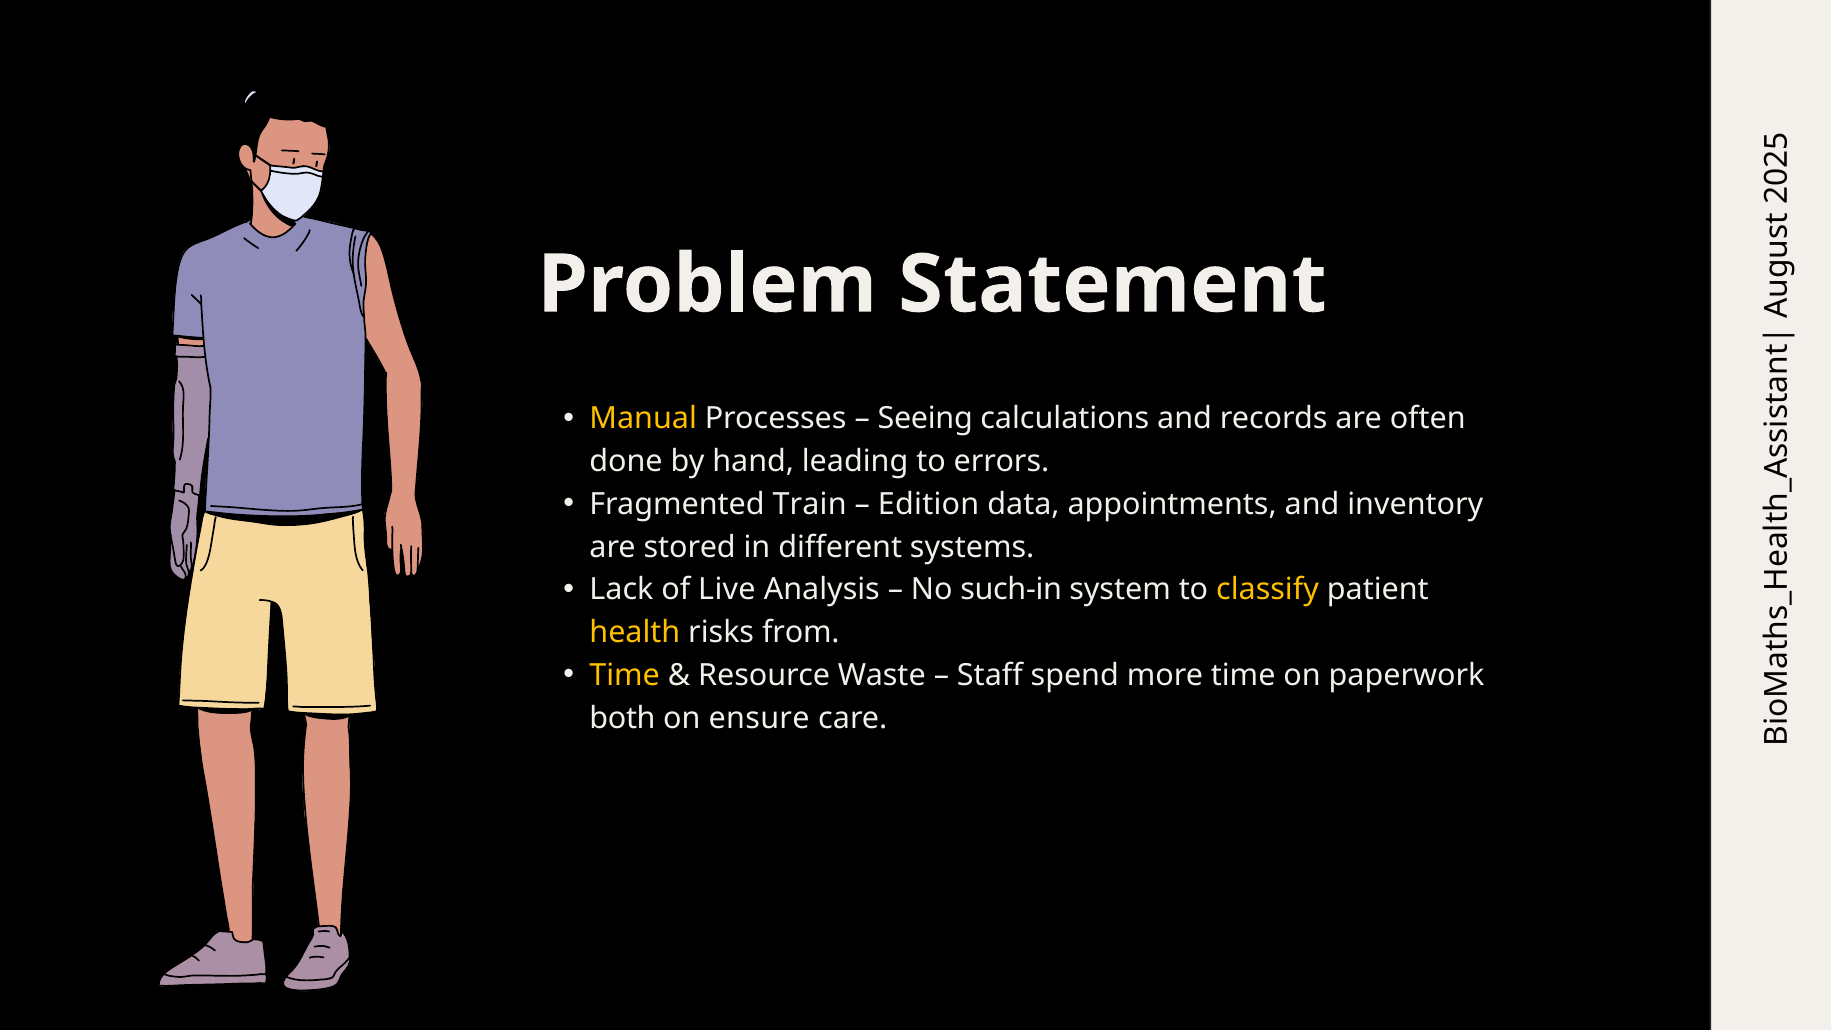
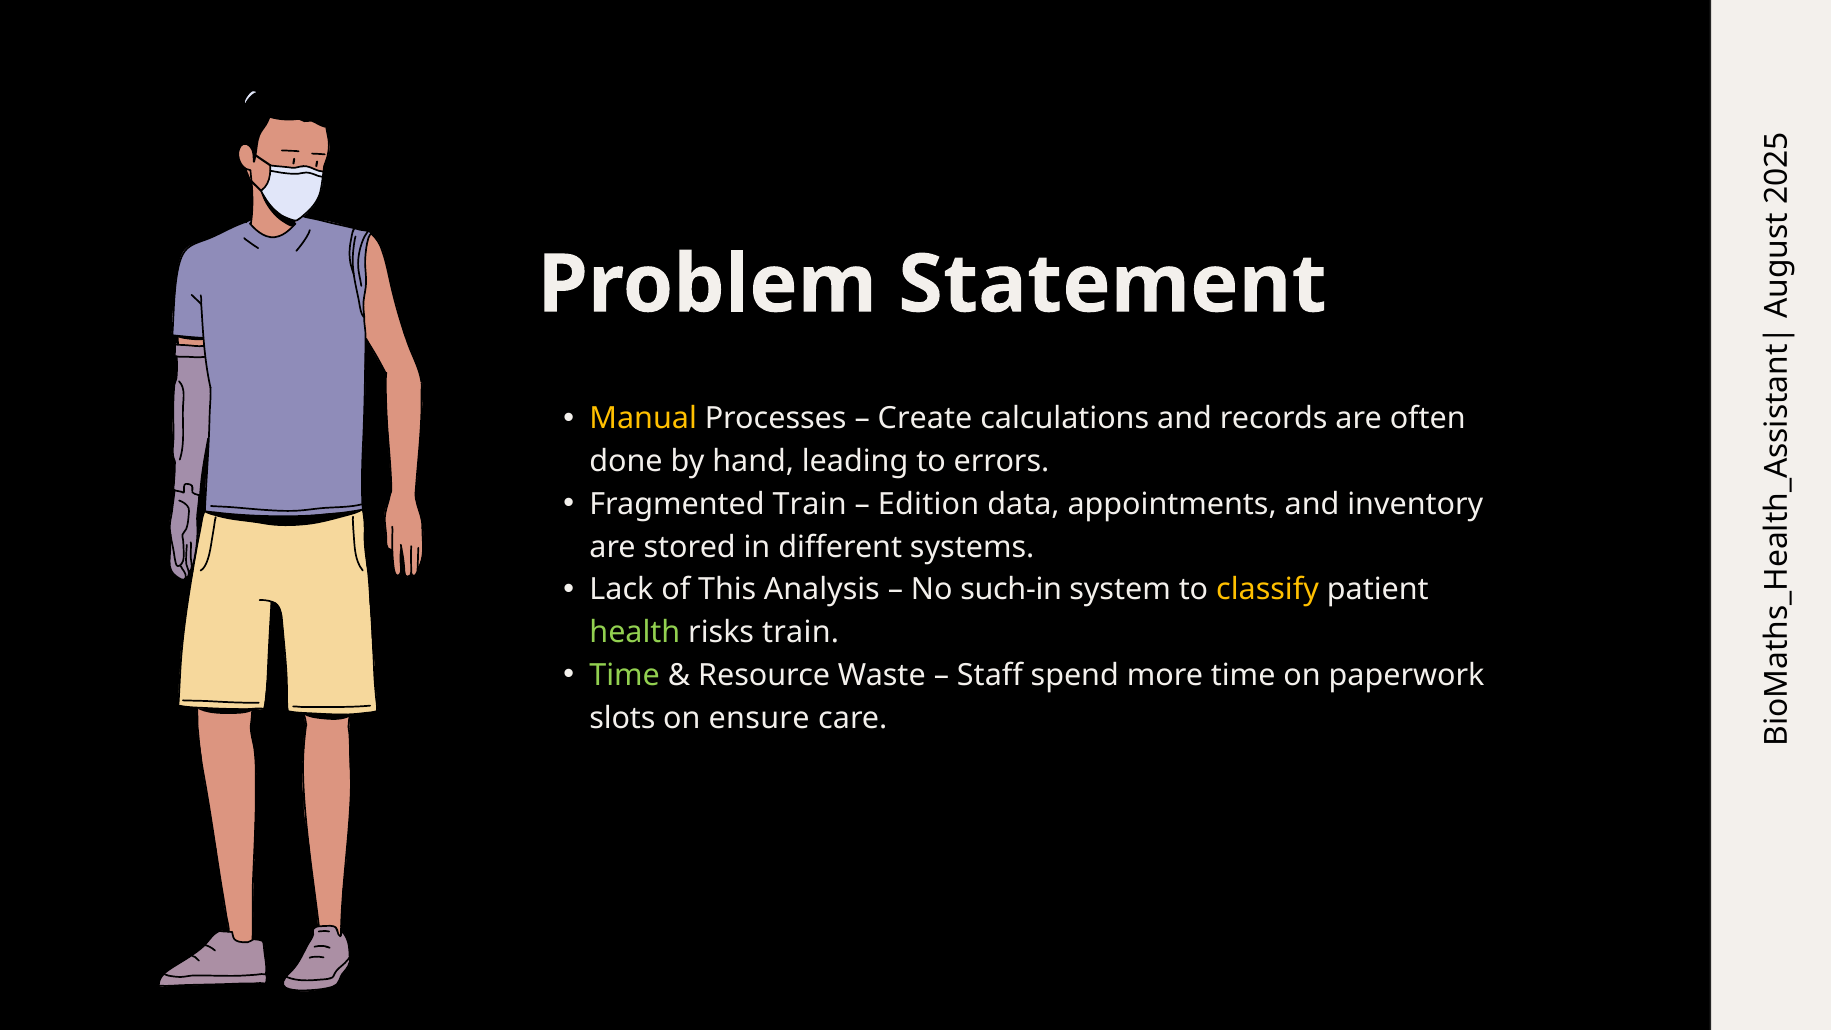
Seeing: Seeing -> Create
Live: Live -> This
health colour: yellow -> light green
risks from: from -> train
Time at (625, 675) colour: yellow -> light green
both: both -> slots
